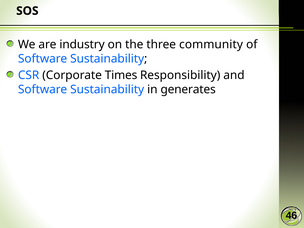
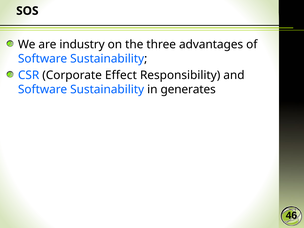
community: community -> advantages
Times: Times -> Effect
